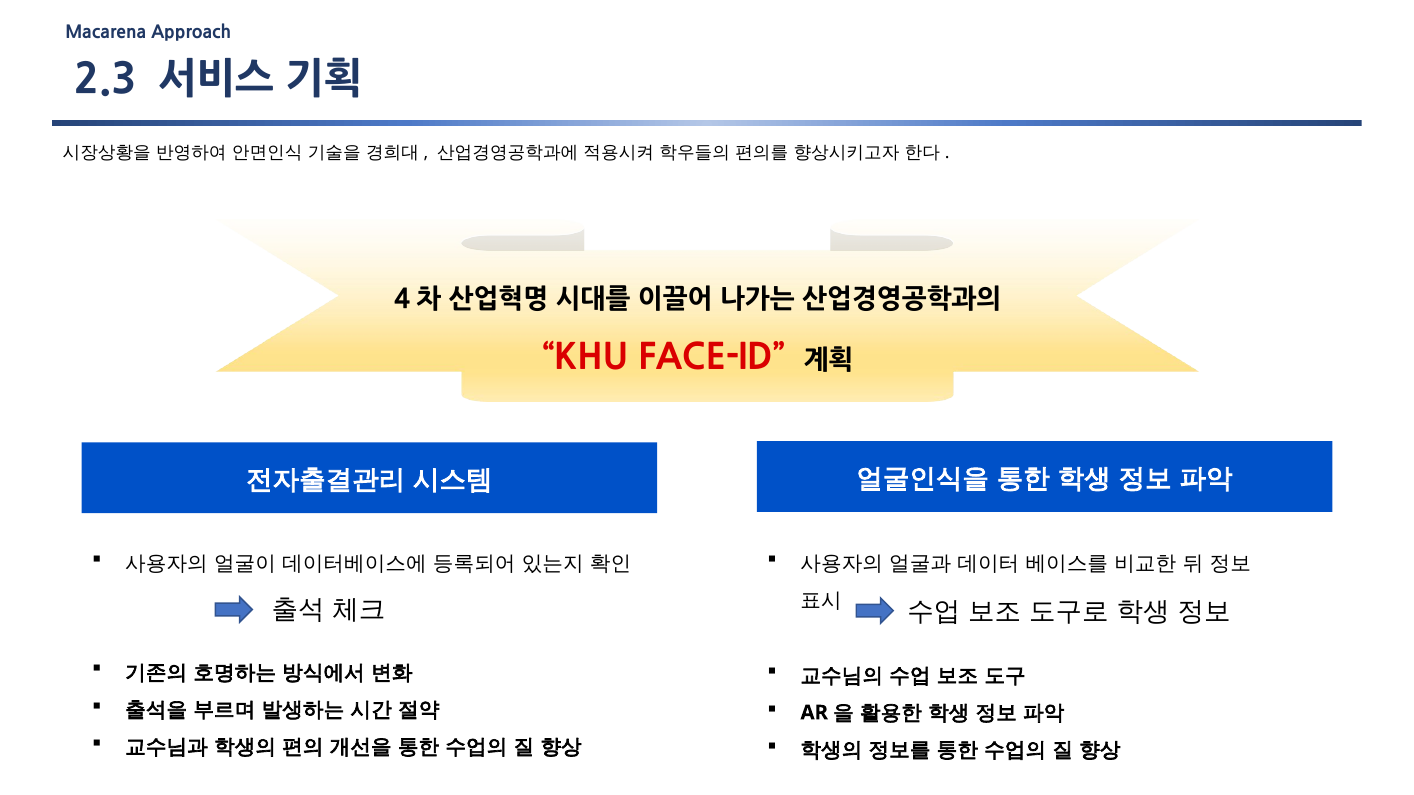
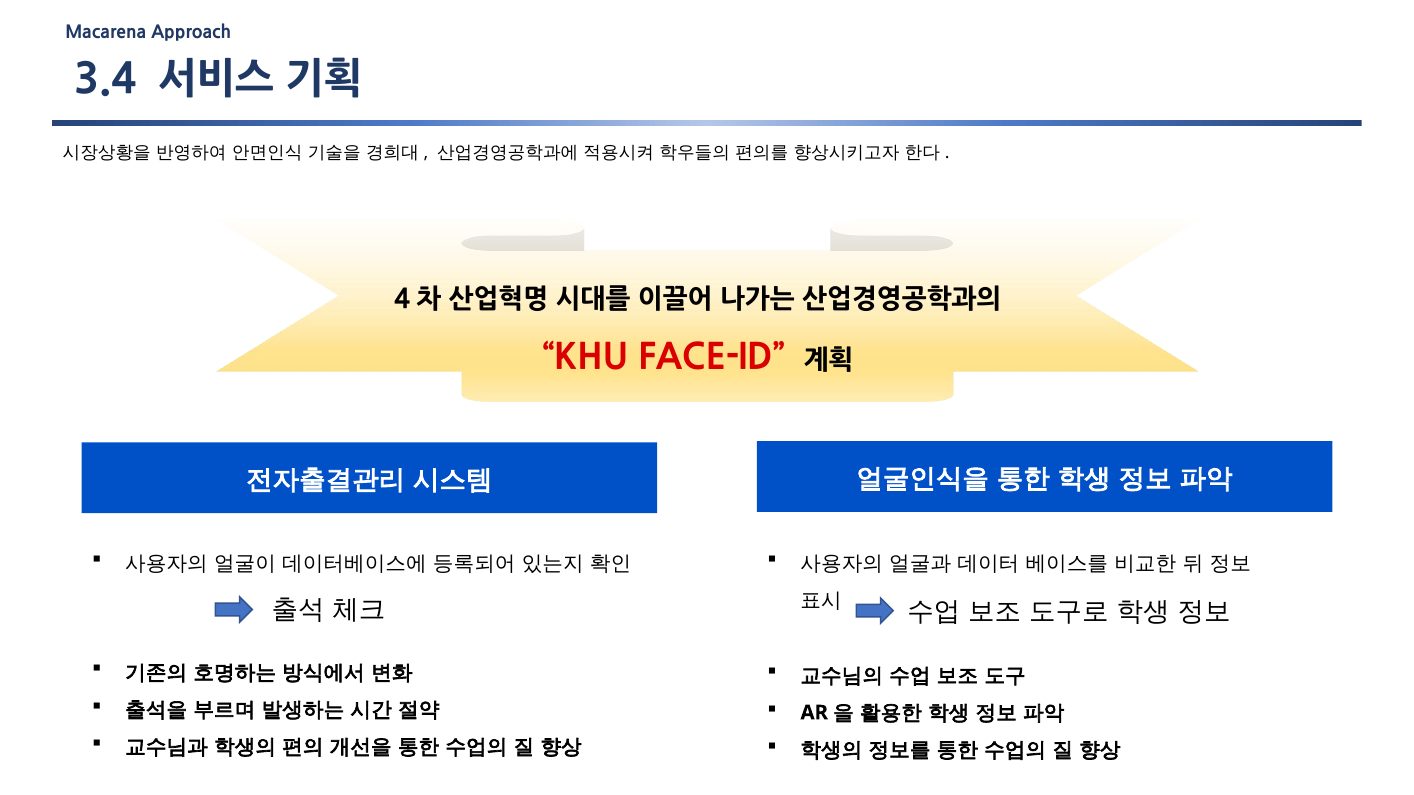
2.3: 2.3 -> 3.4
